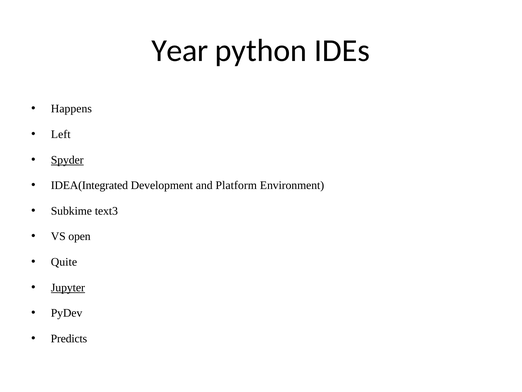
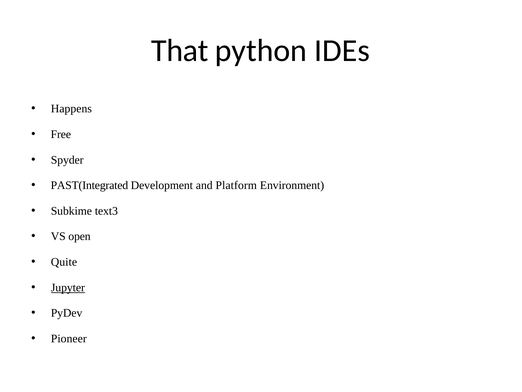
Year: Year -> That
Left: Left -> Free
Spyder underline: present -> none
IDEA(Integrated: IDEA(Integrated -> PAST(Integrated
Predicts: Predicts -> Pioneer
